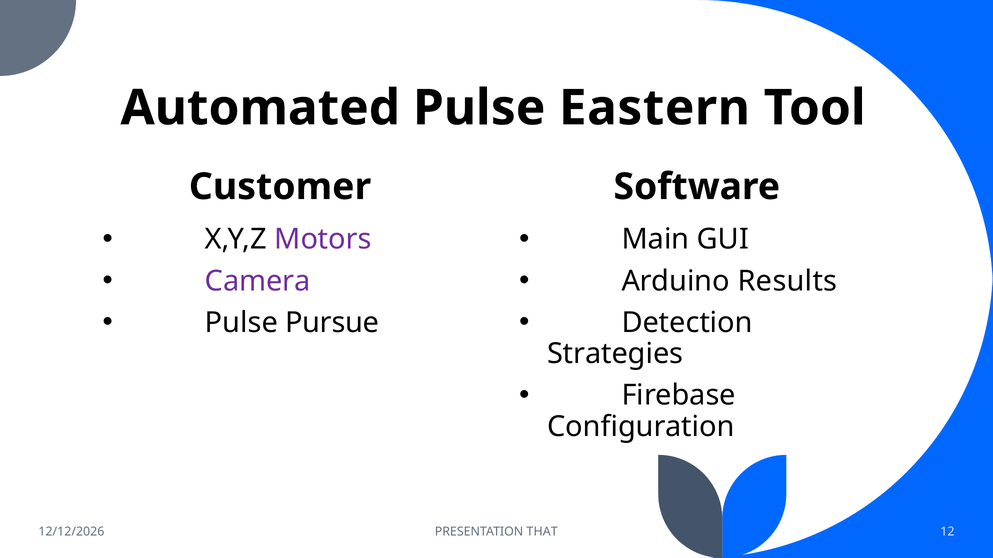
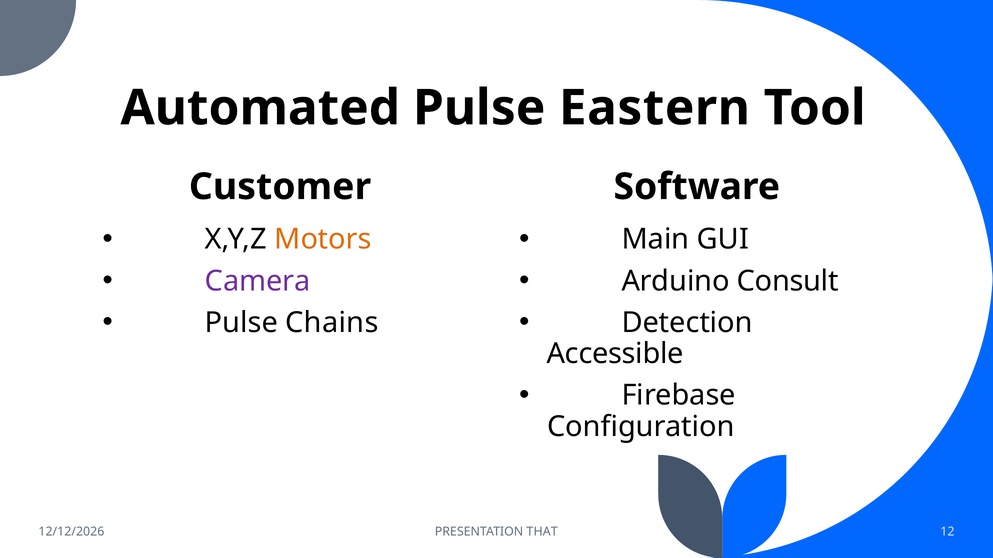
Motors colour: purple -> orange
Results: Results -> Consult
Pursue: Pursue -> Chains
Strategies: Strategies -> Accessible
